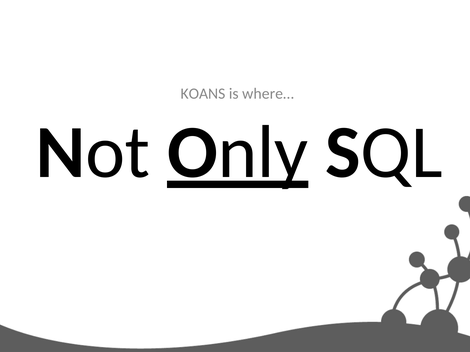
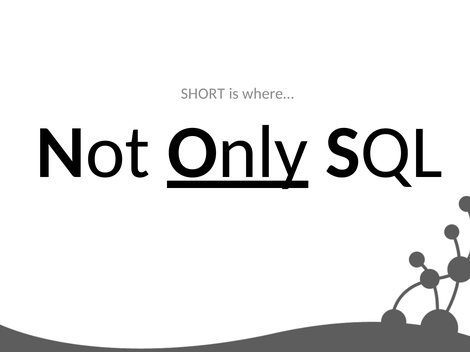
KOANS: KOANS -> SHORT
